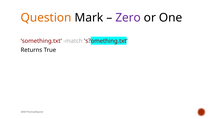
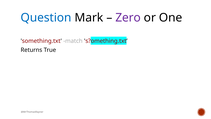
Question colour: orange -> blue
